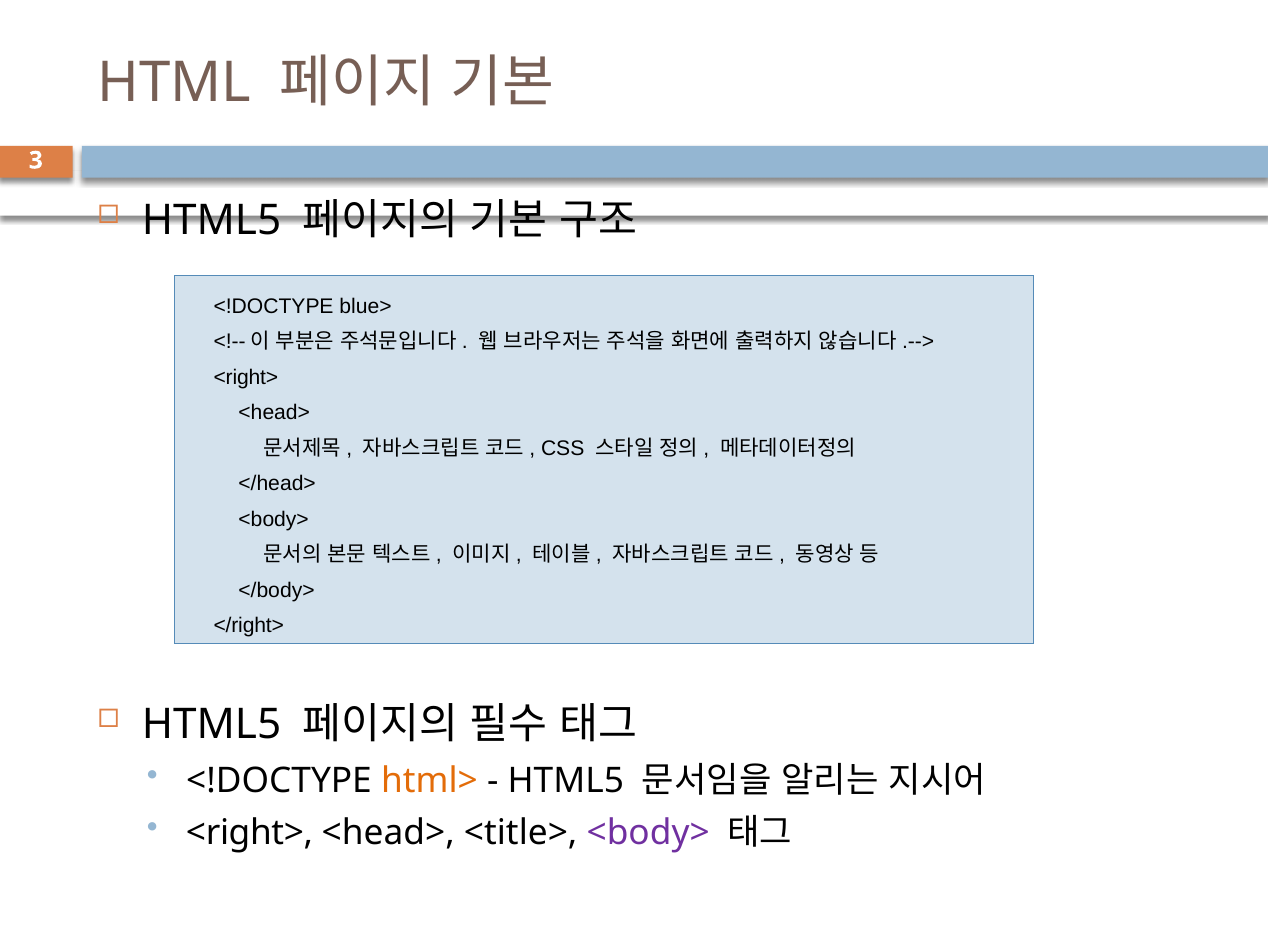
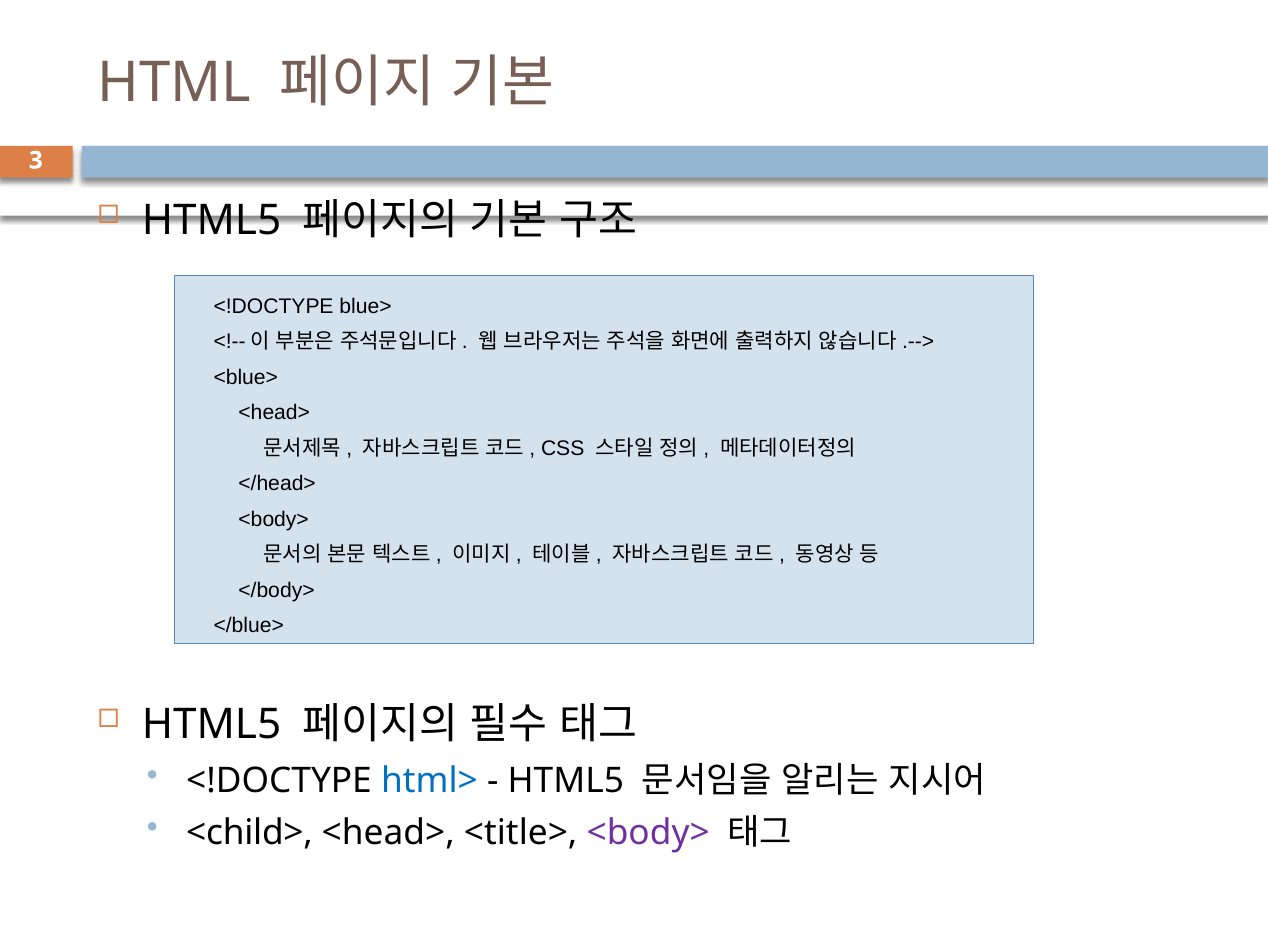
<right> at (246, 377): <right> -> <blue>
</right>: </right> -> </blue>
html> colour: orange -> blue
<right> at (250, 833): <right> -> <child>
